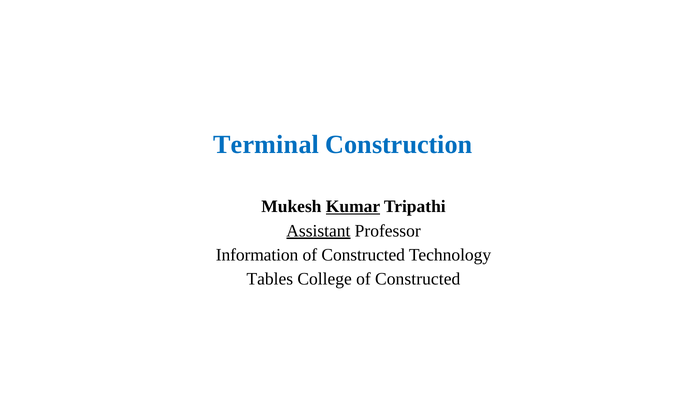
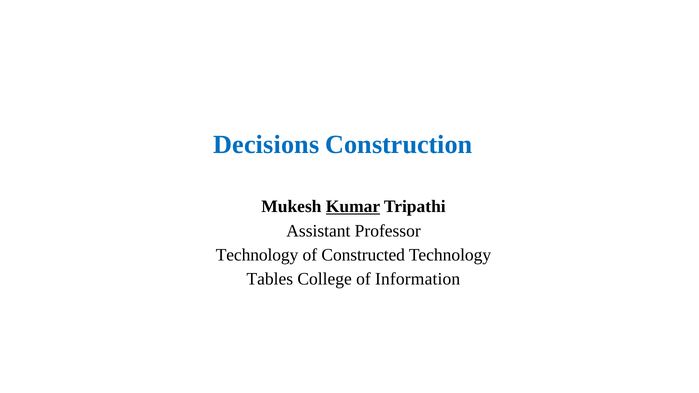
Terminal: Terminal -> Decisions
Assistant underline: present -> none
Information at (257, 255): Information -> Technology
College of Constructed: Constructed -> Information
